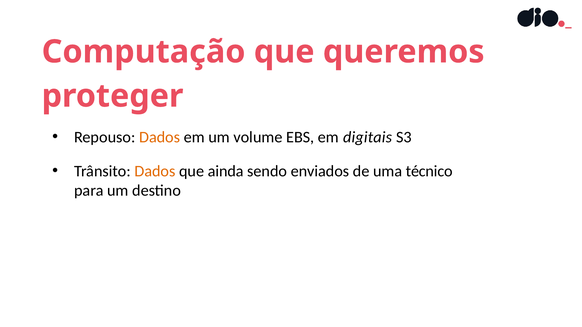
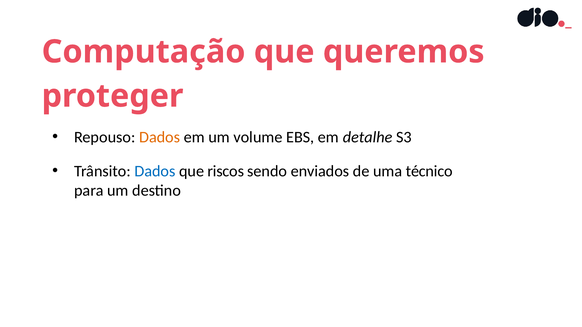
digitais: digitais -> detalhe
Dados at (155, 171) colour: orange -> blue
ainda: ainda -> riscos
